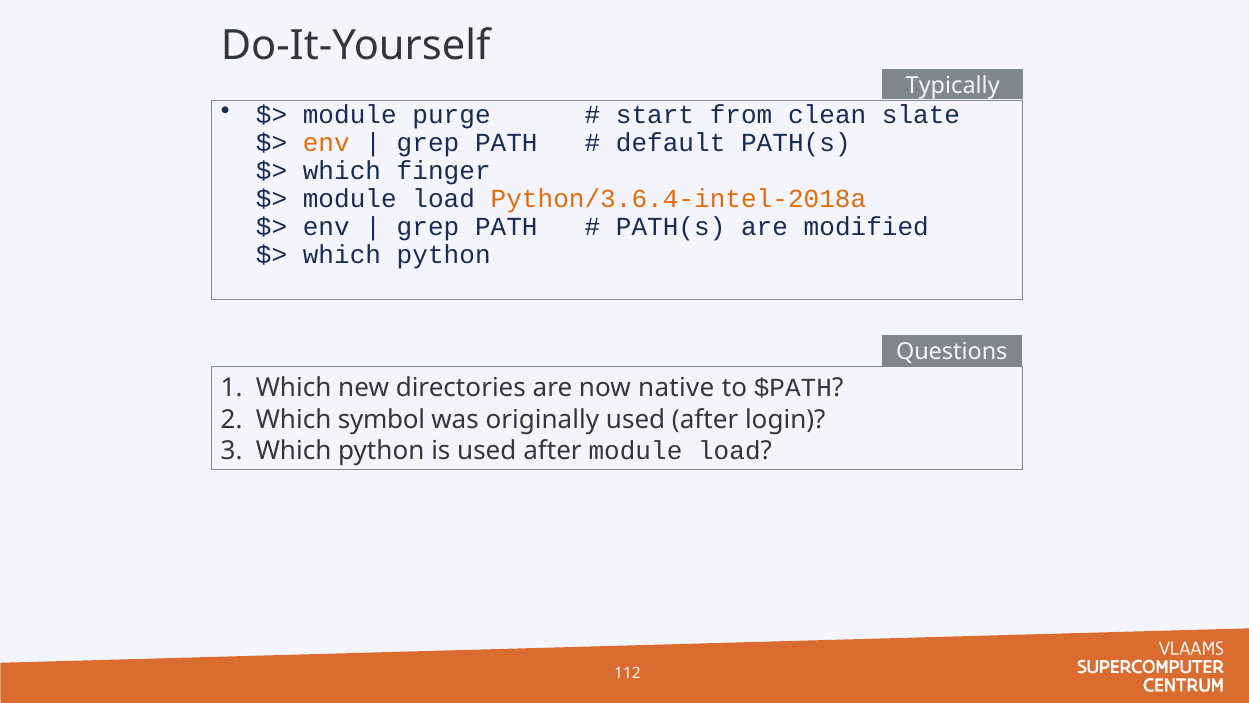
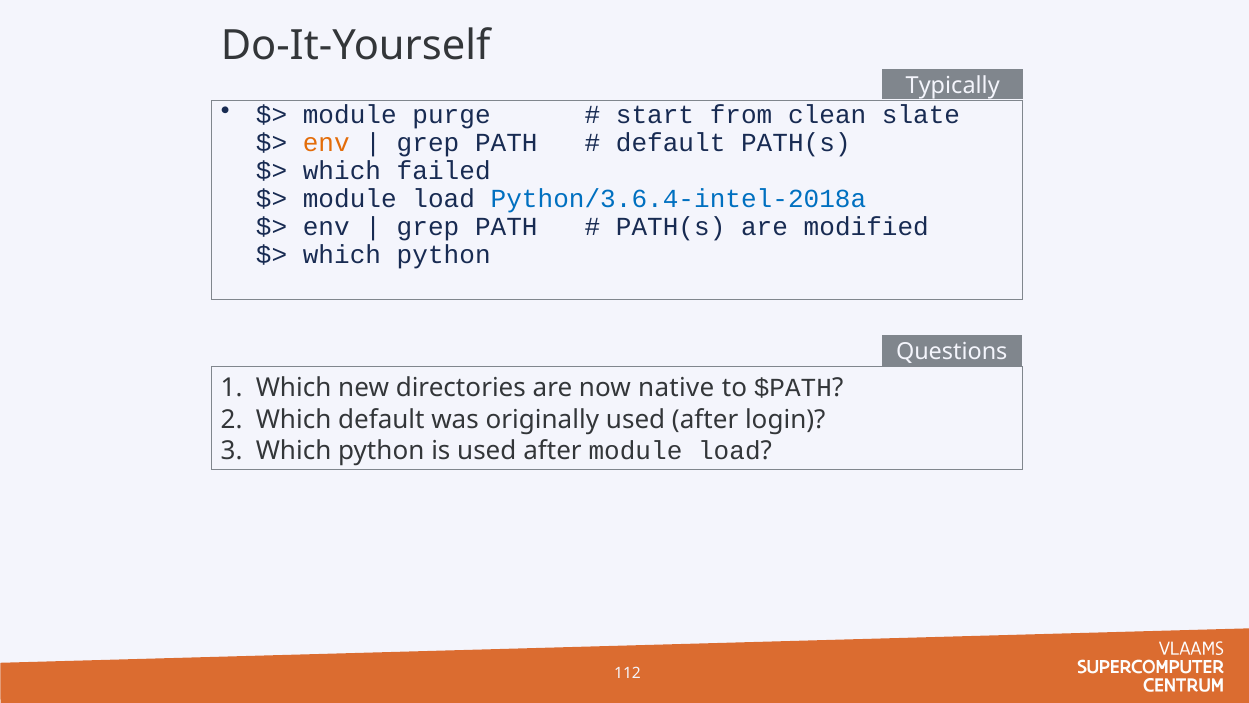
finger: finger -> failed
Python/3.6.4-intel-2018a colour: orange -> blue
Which symbol: symbol -> default
